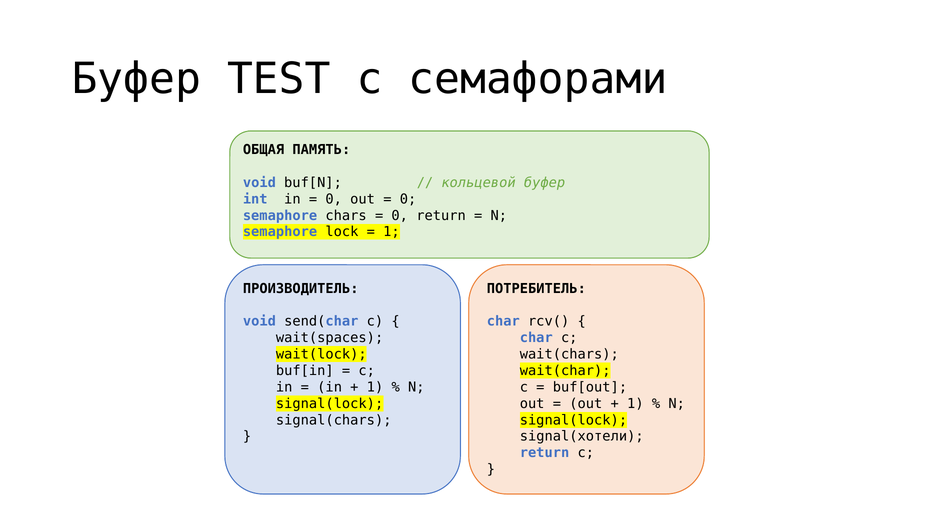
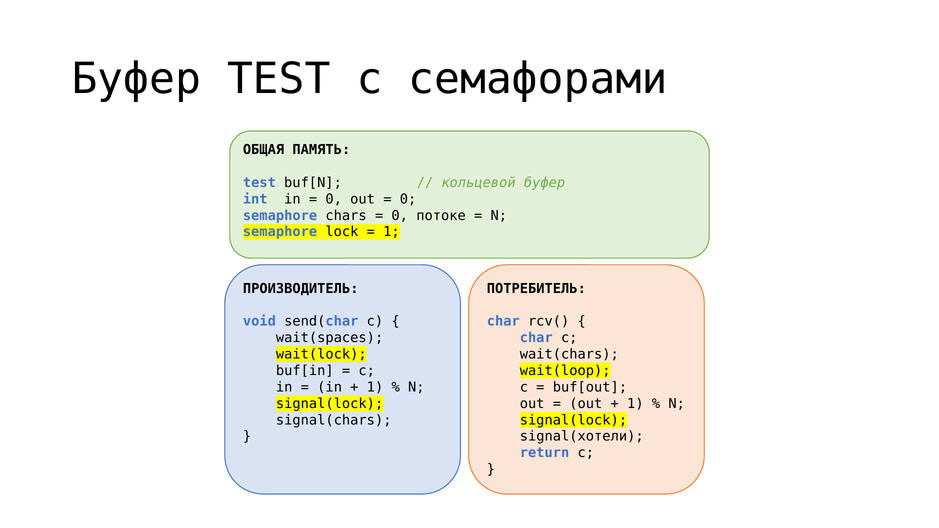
void at (259, 183): void -> test
0 return: return -> потоке
wait(char: wait(char -> wait(loop
